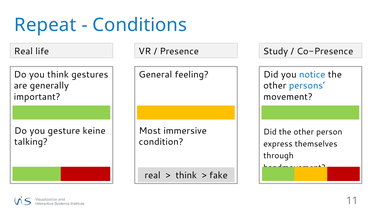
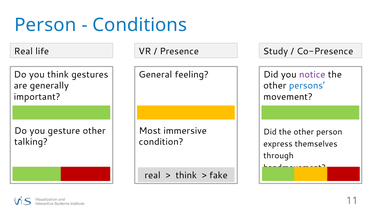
Repeat at (45, 25): Repeat -> Person
notice colour: blue -> purple
gesture keine: keine -> other
